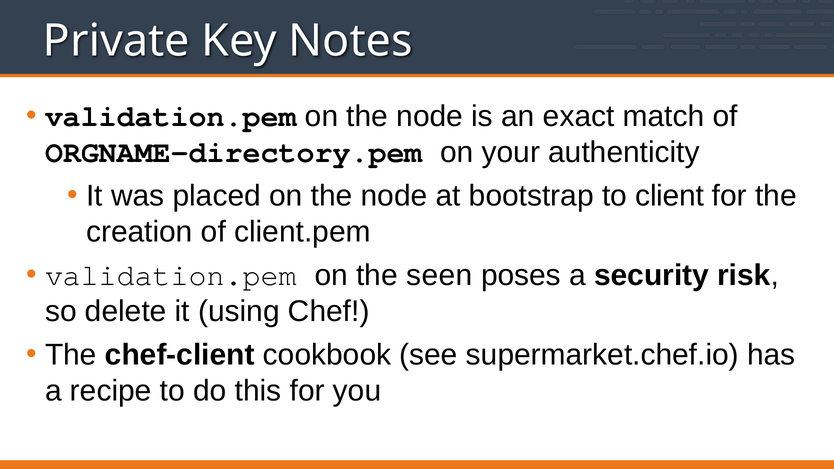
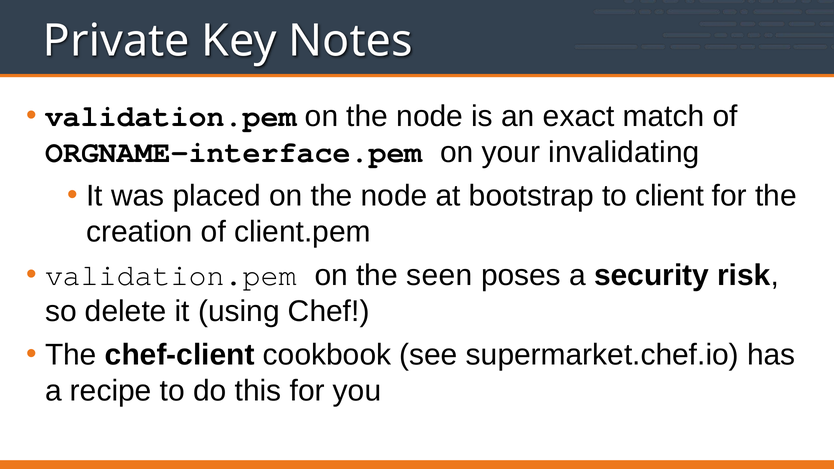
ORGNAME-directory.pem: ORGNAME-directory.pem -> ORGNAME-interface.pem
authenticity: authenticity -> invalidating
